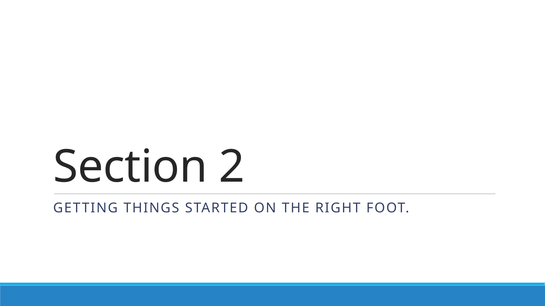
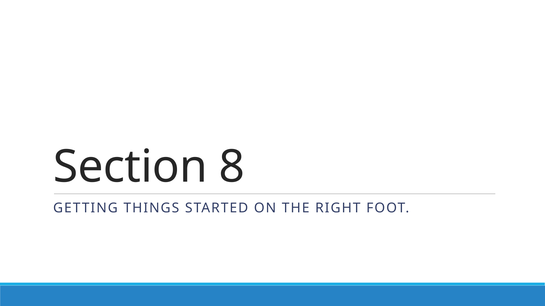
2: 2 -> 8
